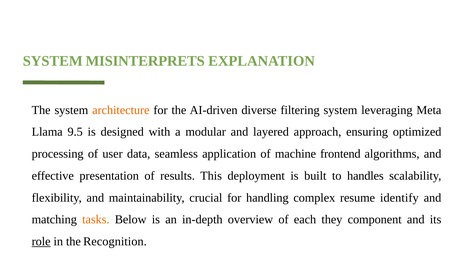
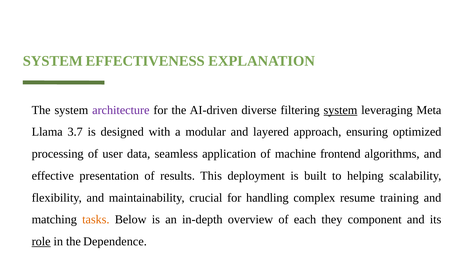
MISINTERPRETS: MISINTERPRETS -> EFFECTIVENESS
architecture colour: orange -> purple
system at (340, 110) underline: none -> present
9.5: 9.5 -> 3.7
handles: handles -> helping
identify: identify -> training
Recognition: Recognition -> Dependence
